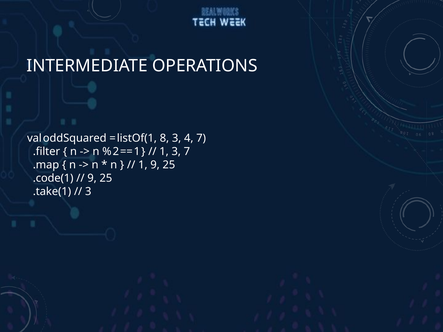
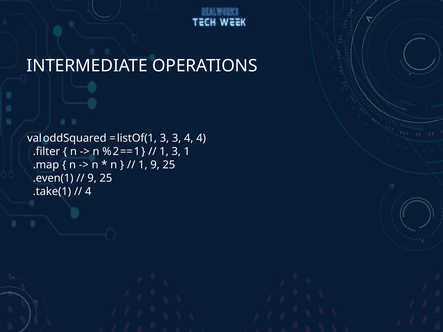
listOf(1 8: 8 -> 3
4 7: 7 -> 4
3 7: 7 -> 1
.code(1: .code(1 -> .even(1
3 at (88, 191): 3 -> 4
